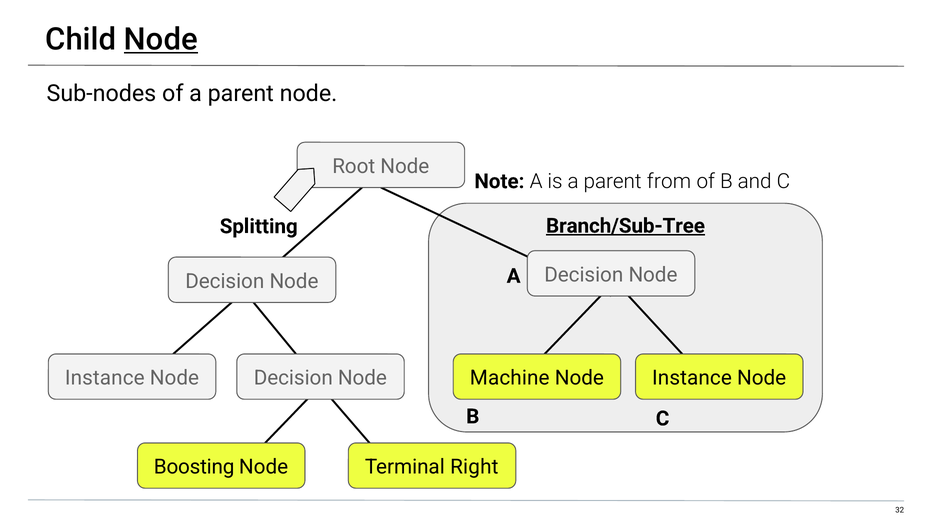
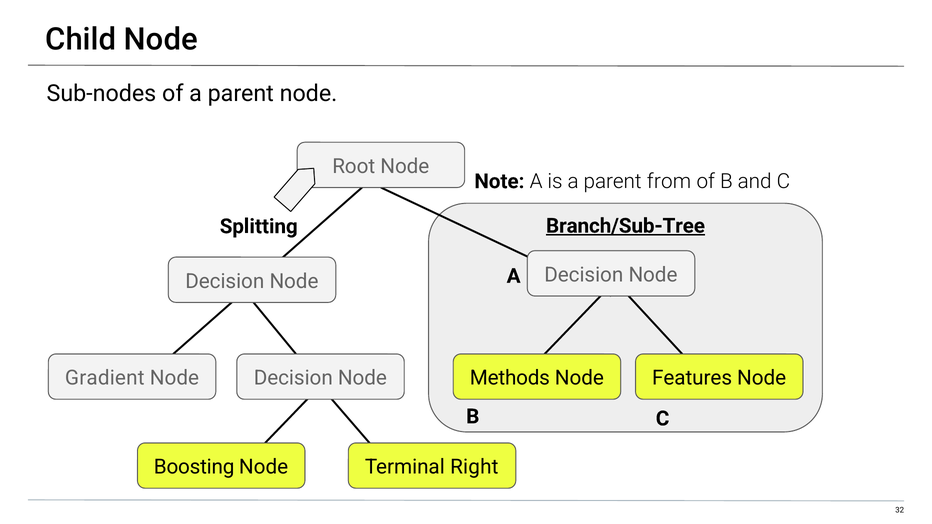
Node at (161, 39) underline: present -> none
Instance at (105, 378): Instance -> Gradient
Machine: Machine -> Methods
Instance at (692, 378): Instance -> Features
